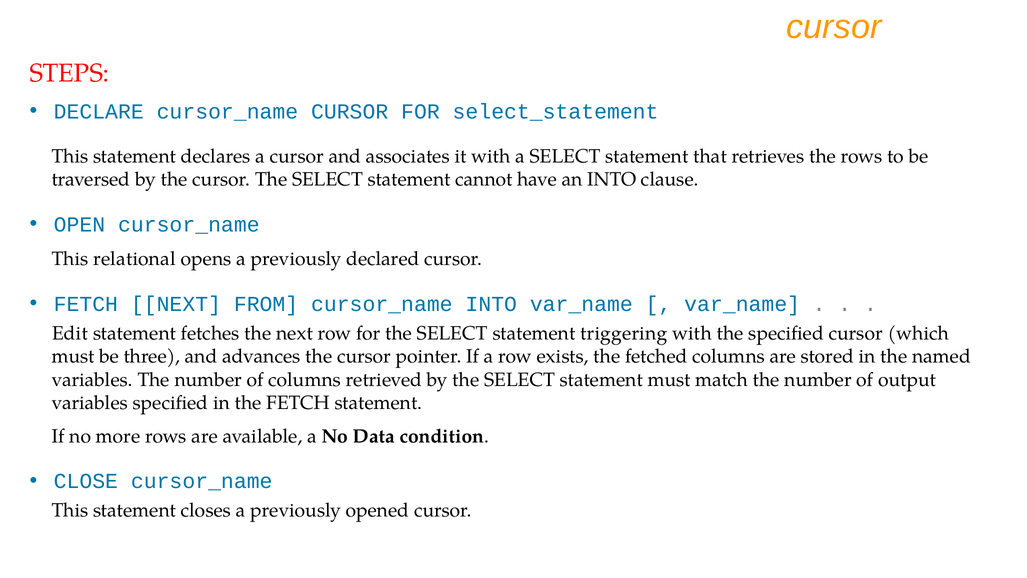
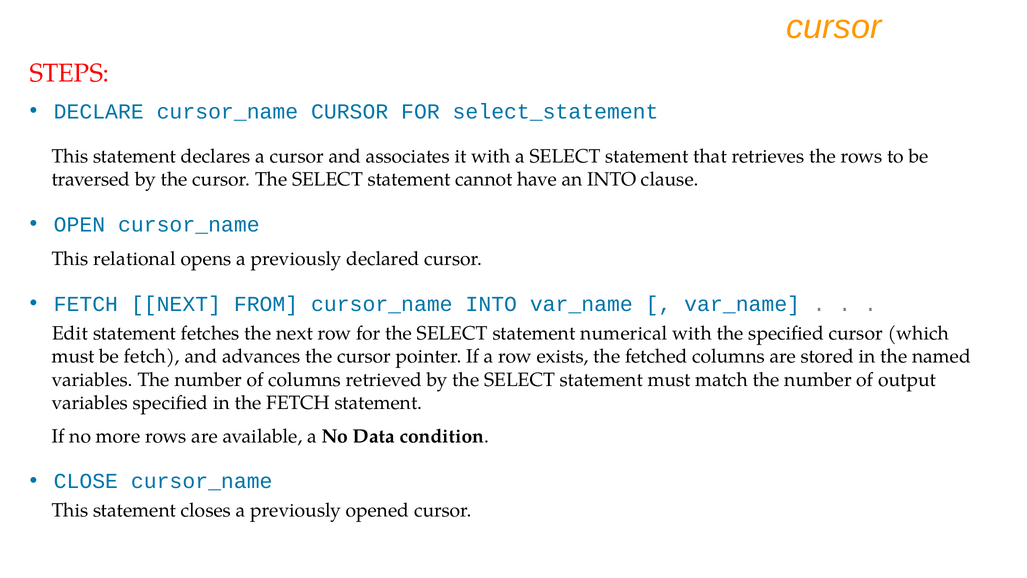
triggering: triggering -> numerical
be three: three -> fetch
